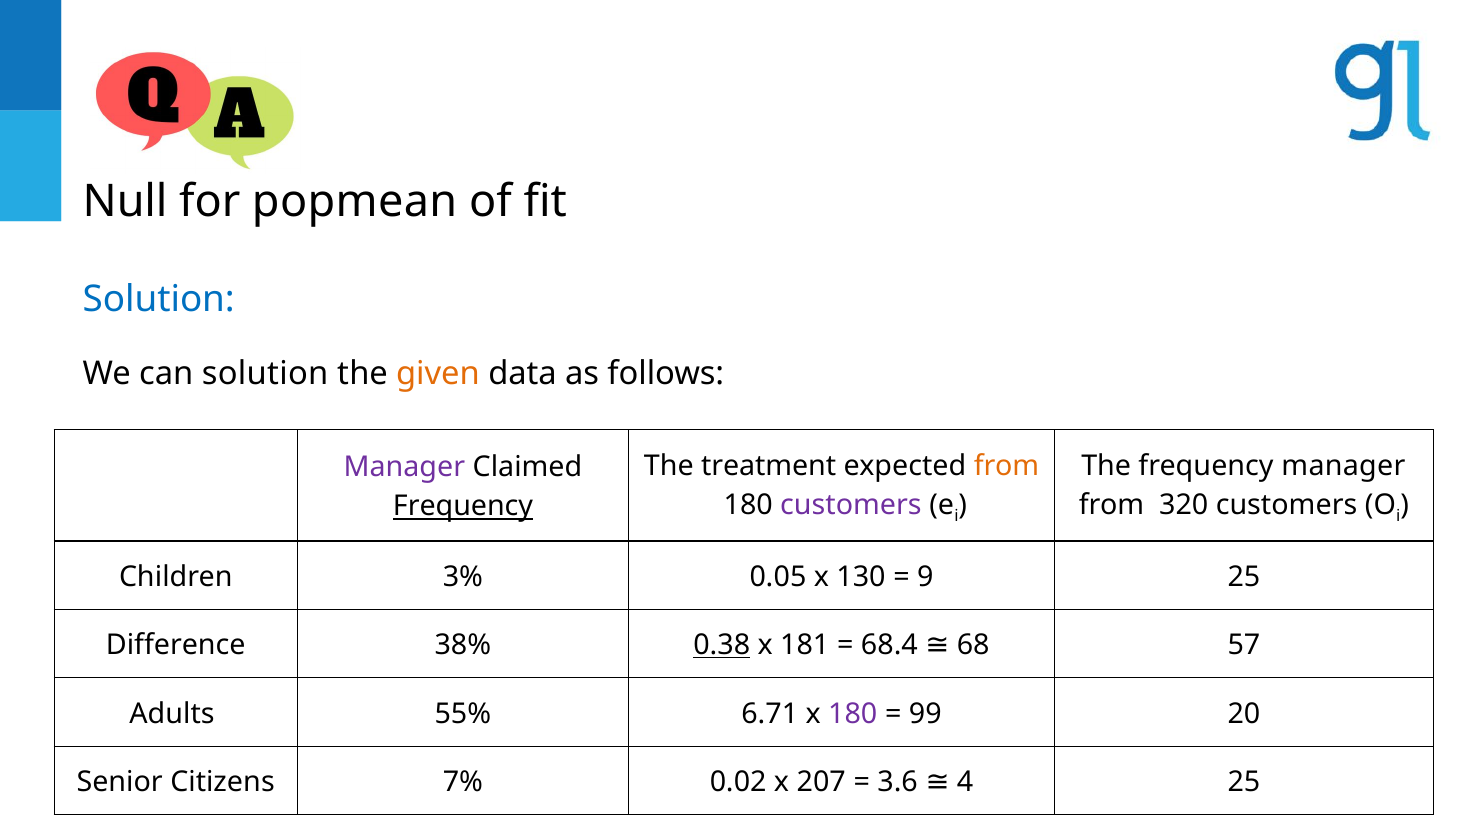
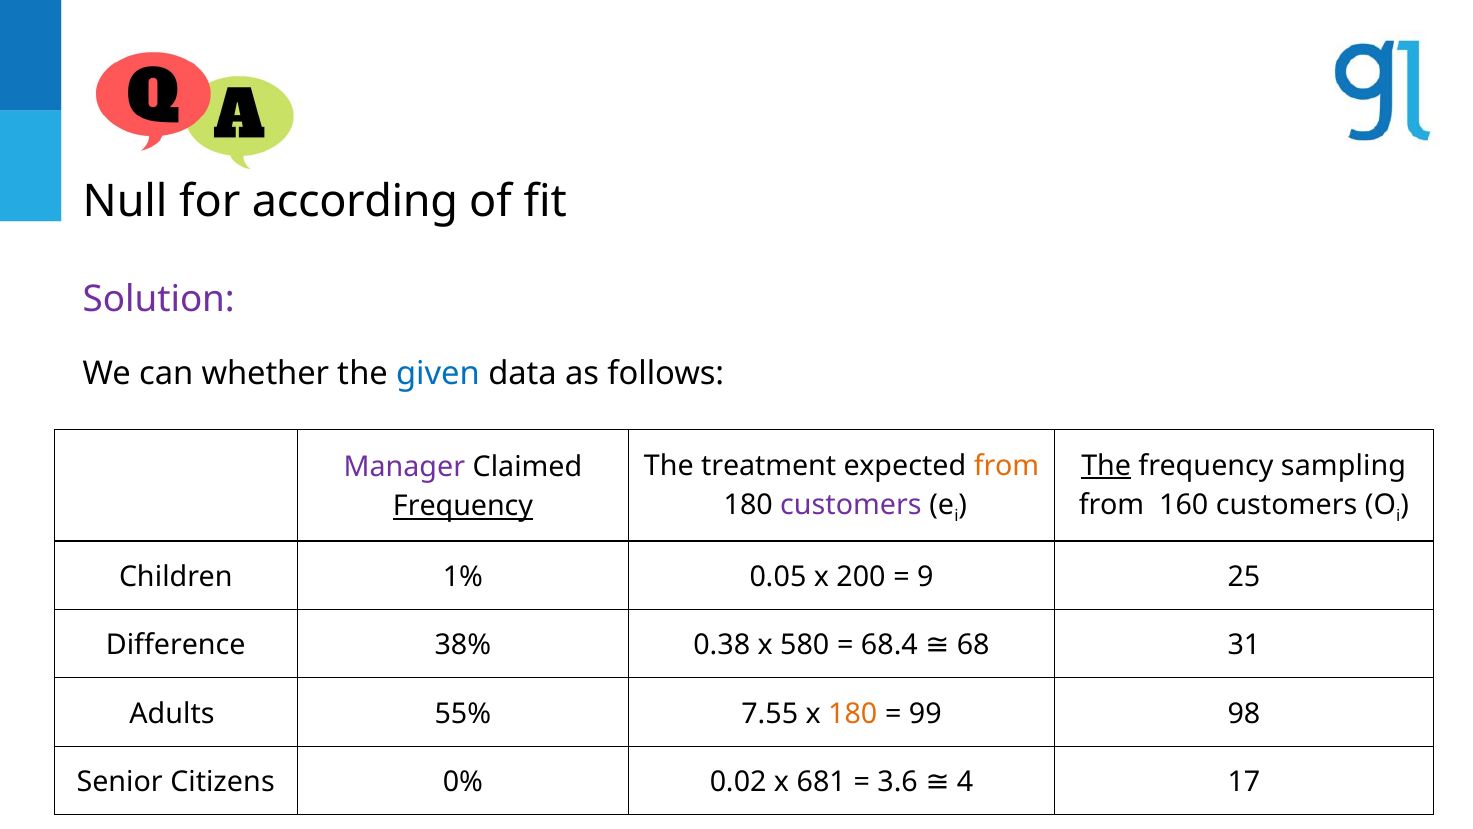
popmean: popmean -> according
Solution at (159, 299) colour: blue -> purple
can solution: solution -> whether
given colour: orange -> blue
The at (1106, 465) underline: none -> present
frequency manager: manager -> sampling
320: 320 -> 160
3%: 3% -> 1%
130: 130 -> 200
57: 57 -> 31
0.38 underline: present -> none
181: 181 -> 580
6.71: 6.71 -> 7.55
180 at (853, 713) colour: purple -> orange
20: 20 -> 98
25 at (1244, 782): 25 -> 17
7%: 7% -> 0%
207: 207 -> 681
